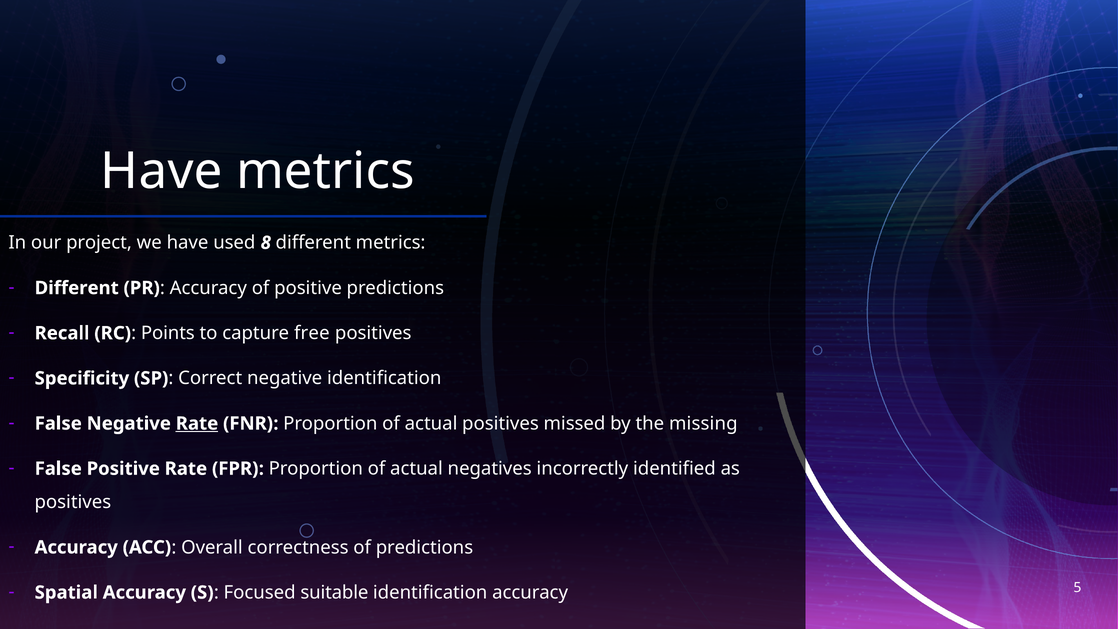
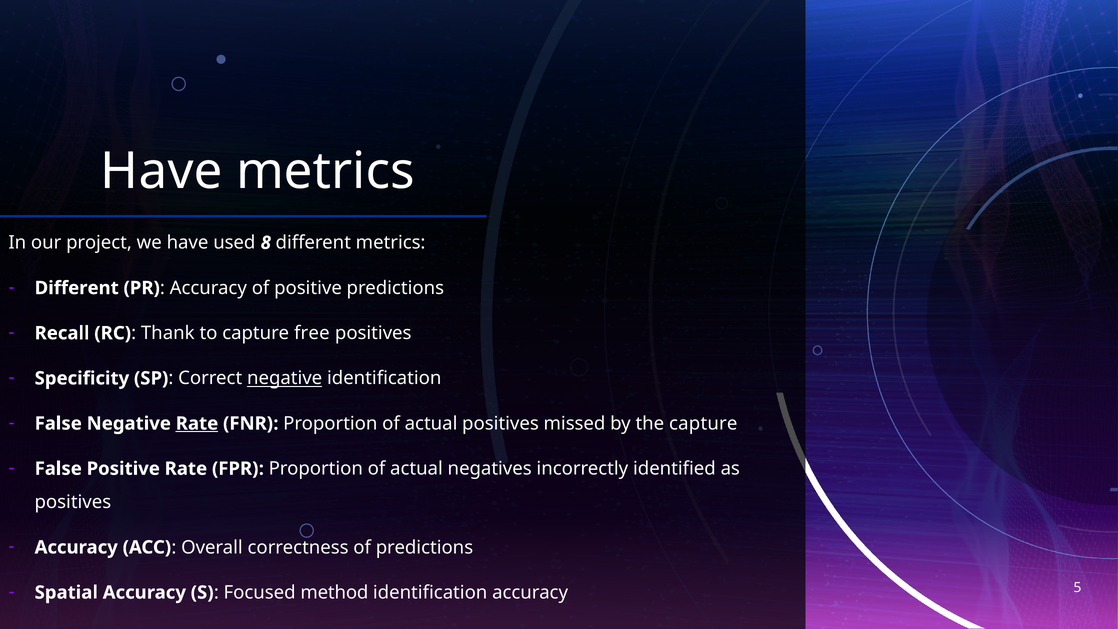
Points: Points -> Thank
negative at (285, 378) underline: none -> present
the missing: missing -> capture
suitable: suitable -> method
